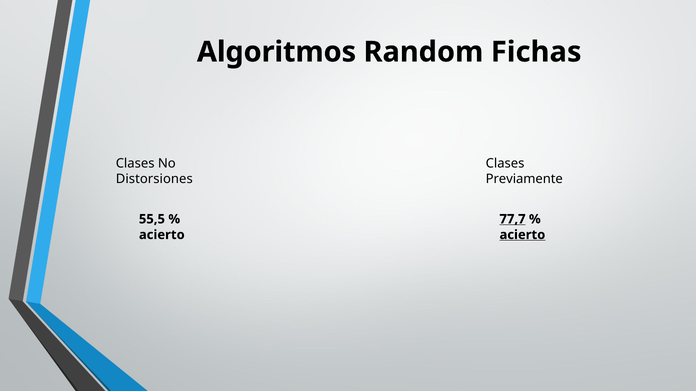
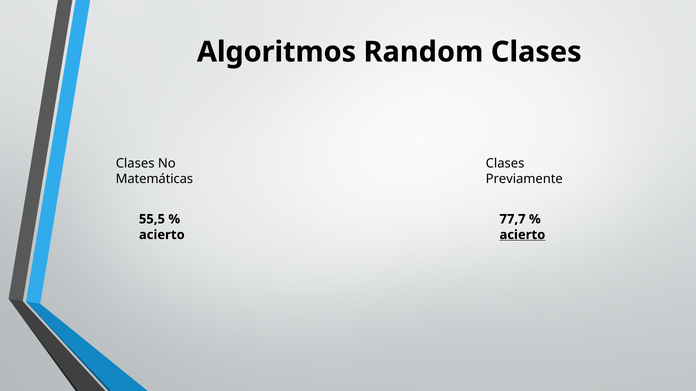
Random Fichas: Fichas -> Clases
Distorsiones: Distorsiones -> Matemáticas
77,7 underline: present -> none
